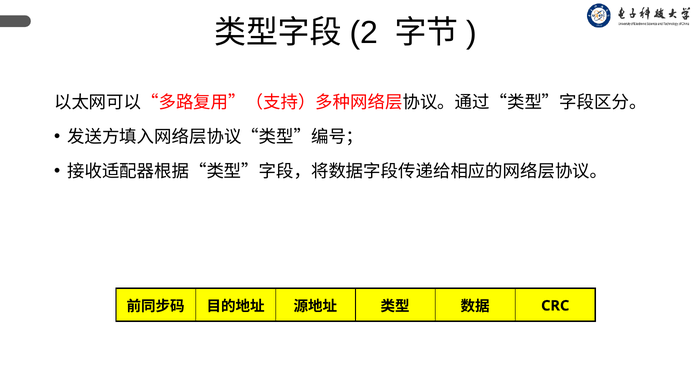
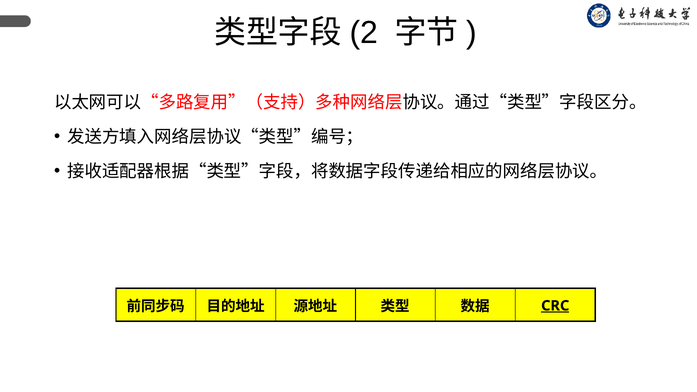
CRC underline: none -> present
